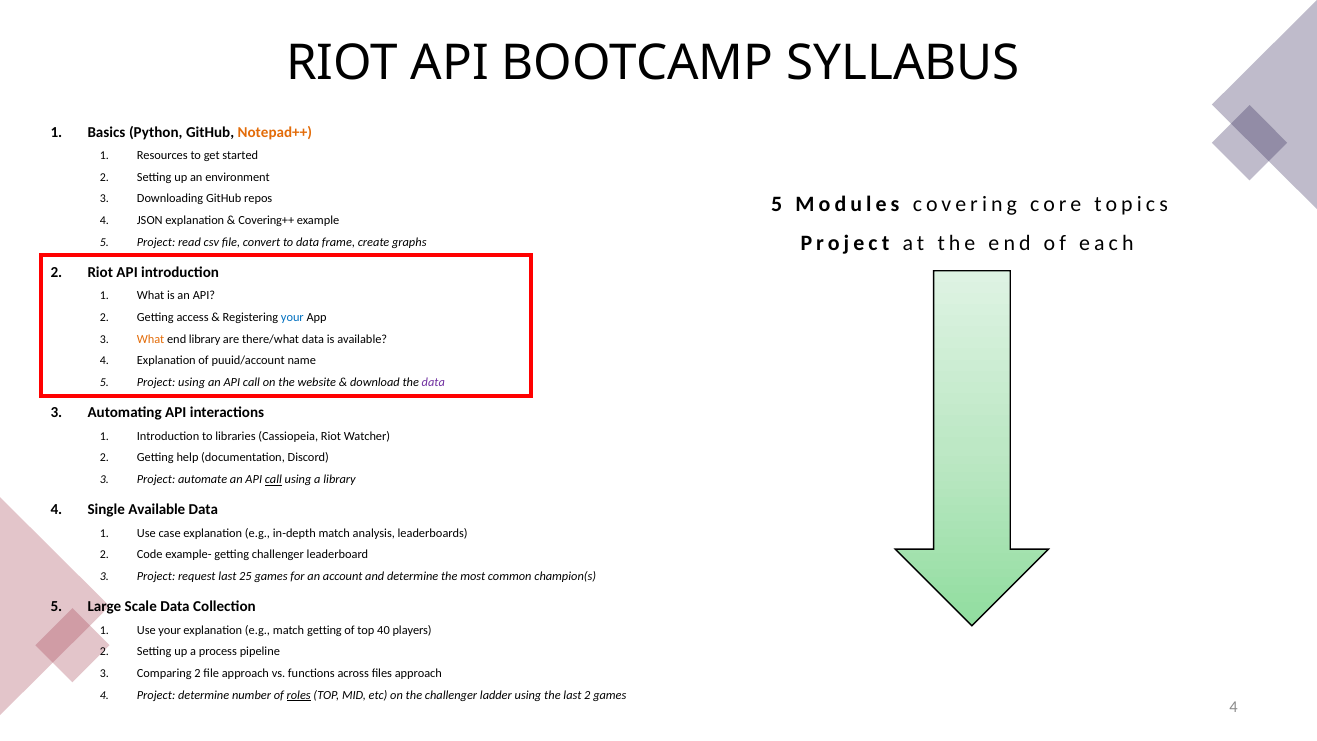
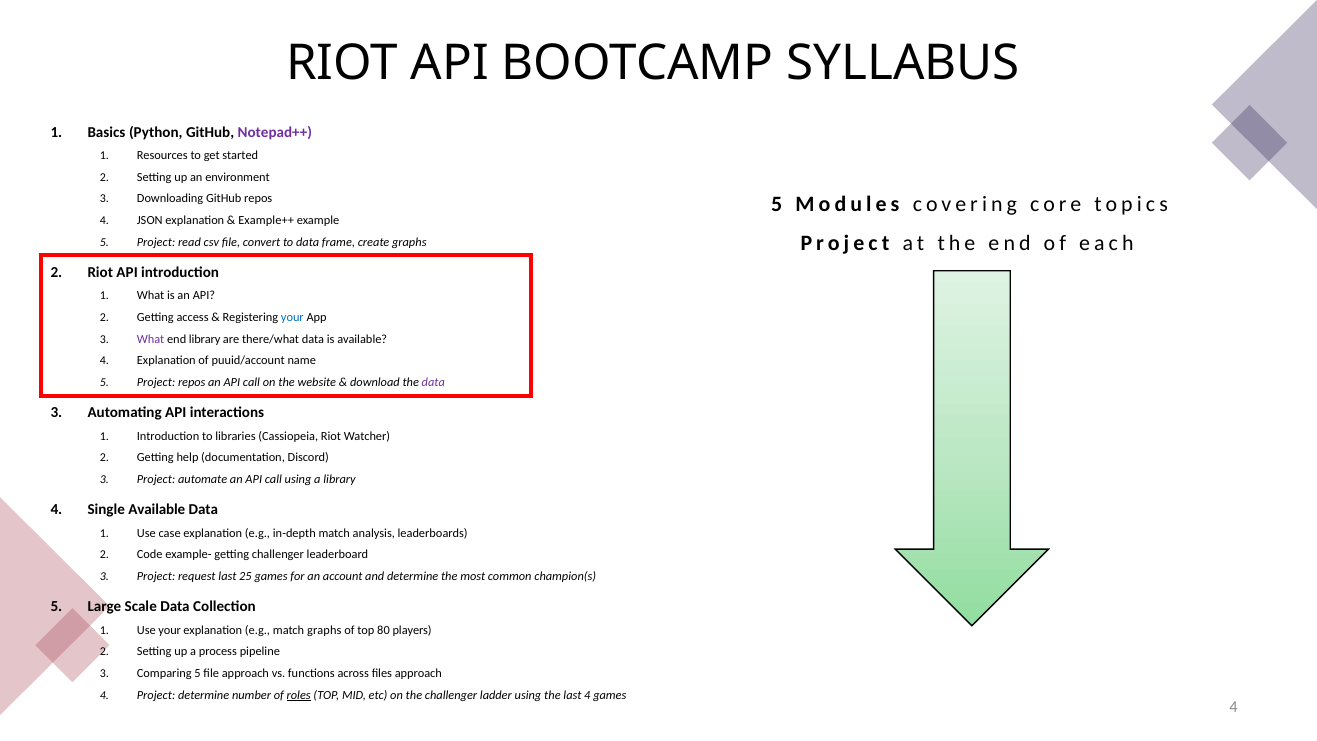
Notepad++ colour: orange -> purple
Covering++: Covering++ -> Example++
What at (151, 339) colour: orange -> purple
Project using: using -> repos
call at (273, 479) underline: present -> none
match getting: getting -> graphs
40: 40 -> 80
Comparing 2: 2 -> 5
last 2: 2 -> 4
